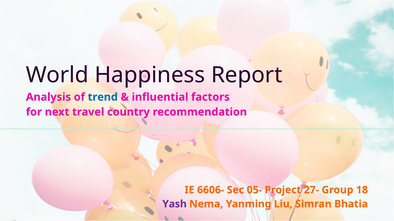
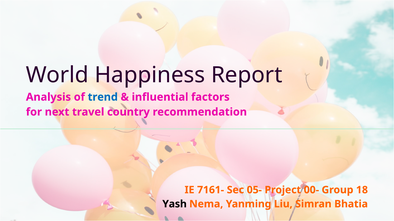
6606-: 6606- -> 7161-
27-: 27- -> 00-
Yash colour: purple -> black
